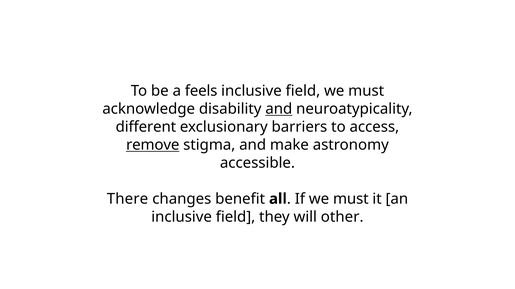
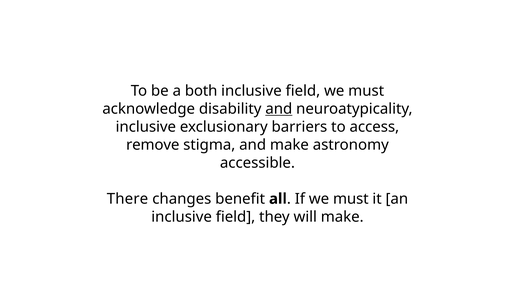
feels: feels -> both
different at (146, 127): different -> inclusive
remove underline: present -> none
will other: other -> make
